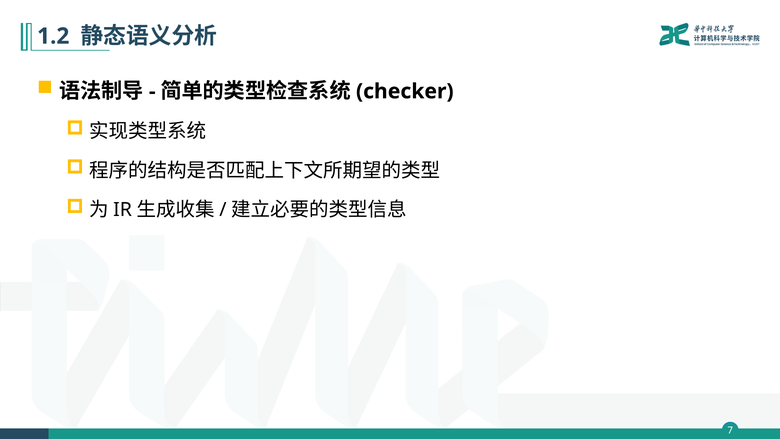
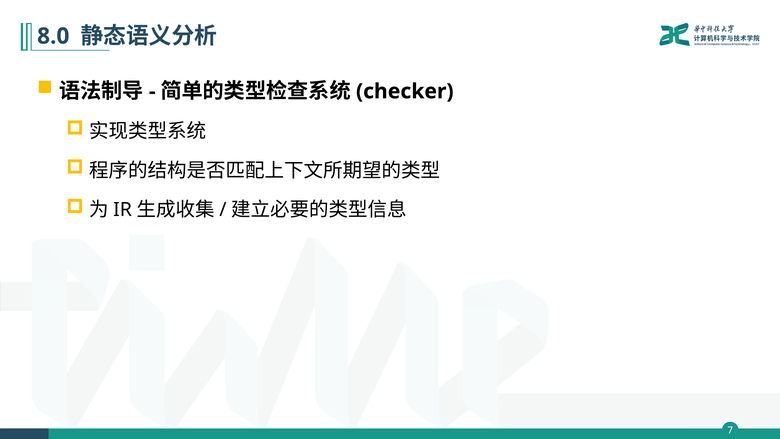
1.2: 1.2 -> 8.0
